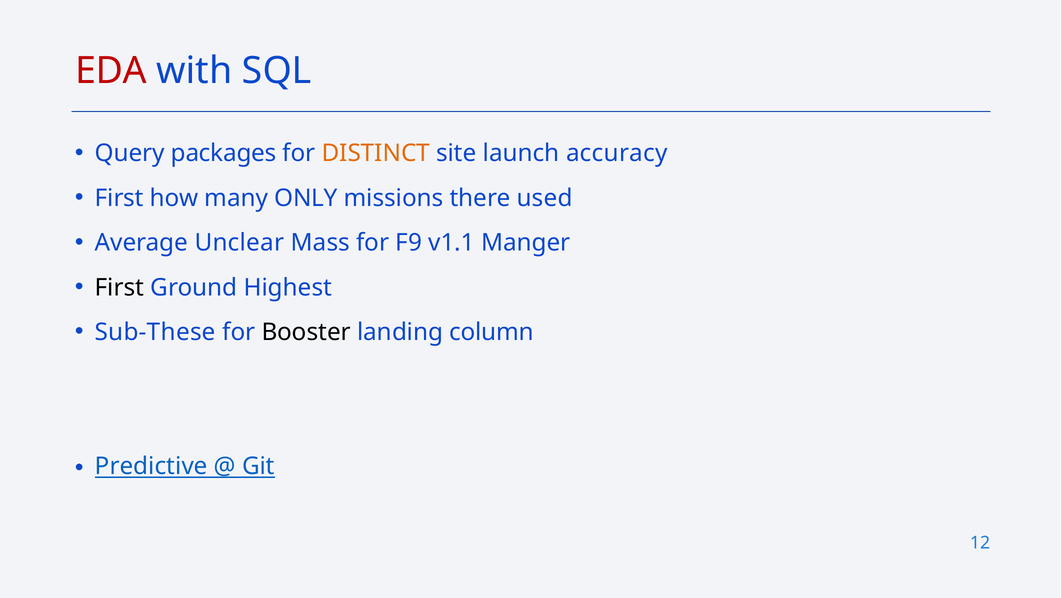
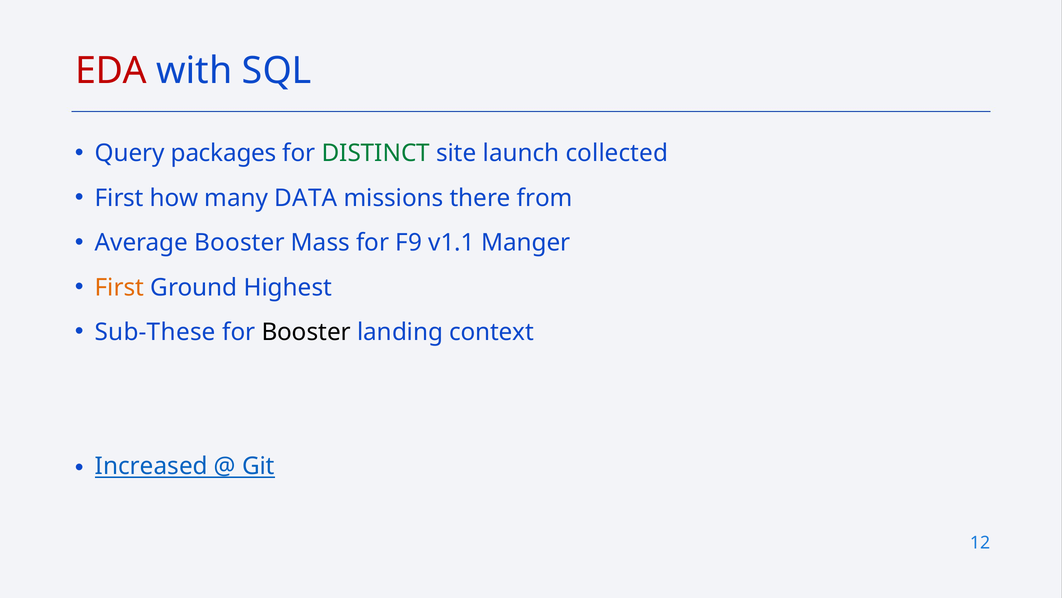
DISTINCT colour: orange -> green
accuracy: accuracy -> collected
ONLY: ONLY -> DATA
used: used -> from
Average Unclear: Unclear -> Booster
First at (119, 287) colour: black -> orange
column: column -> context
Predictive: Predictive -> Increased
